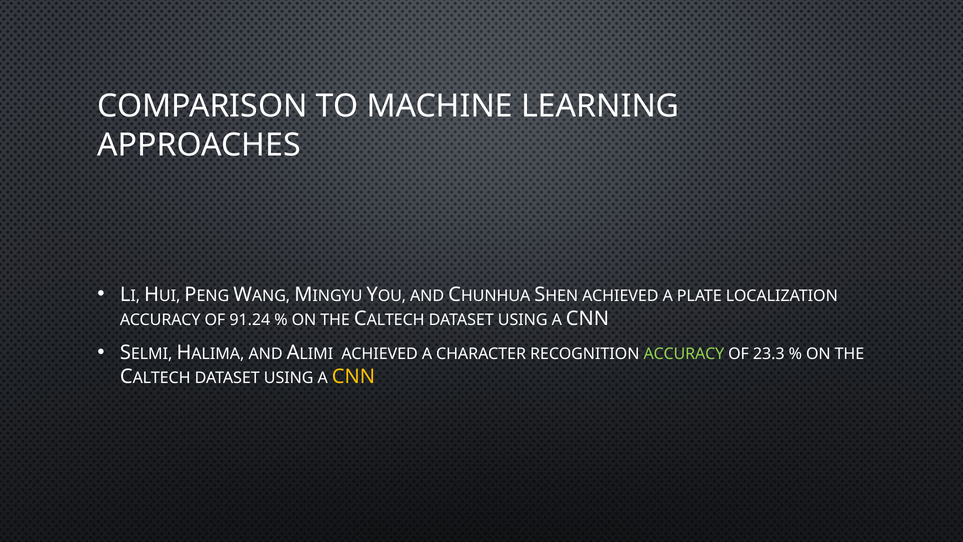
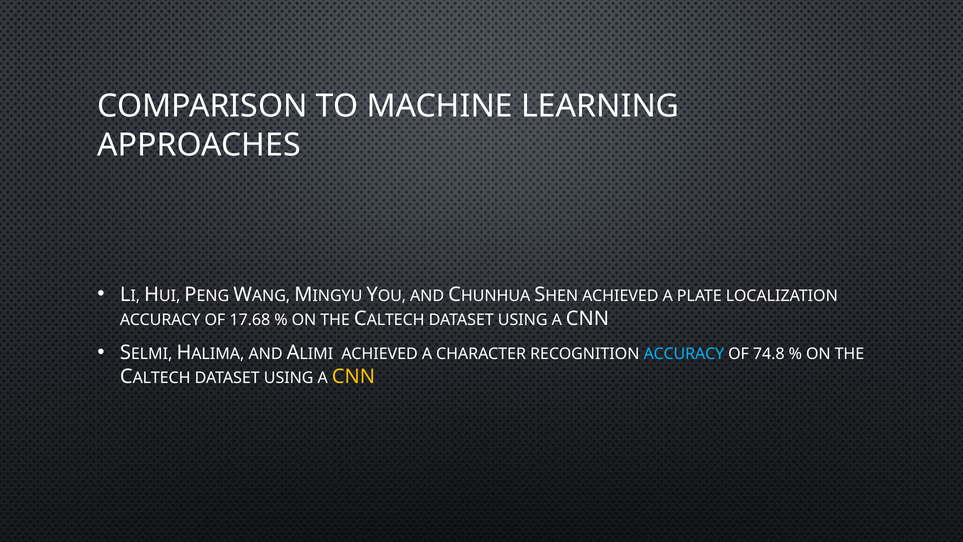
91.24: 91.24 -> 17.68
ACCURACY at (684, 354) colour: light green -> light blue
23.3: 23.3 -> 74.8
